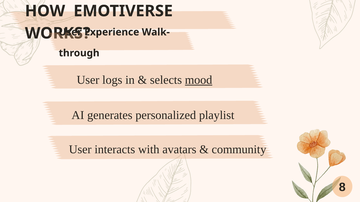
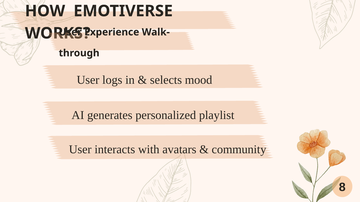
mood underline: present -> none
